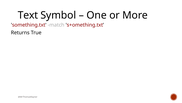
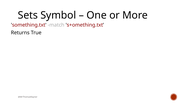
Text: Text -> Sets
